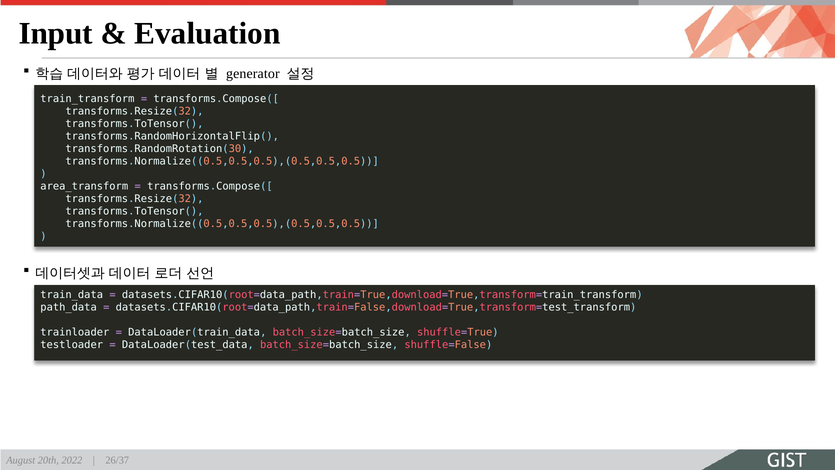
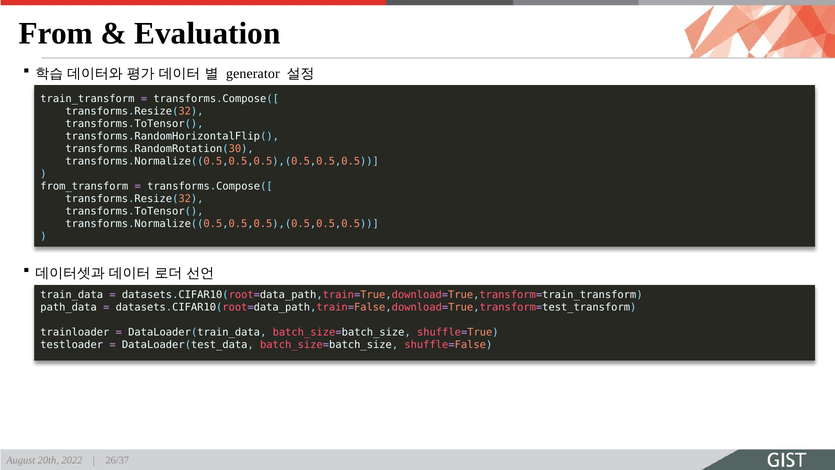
Input: Input -> From
area_transform: area_transform -> from_transform
